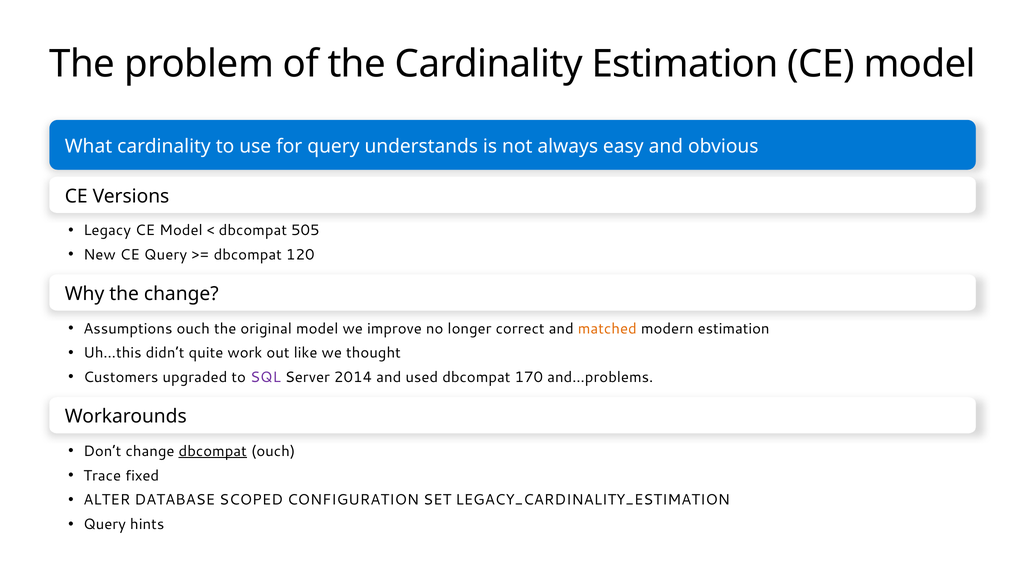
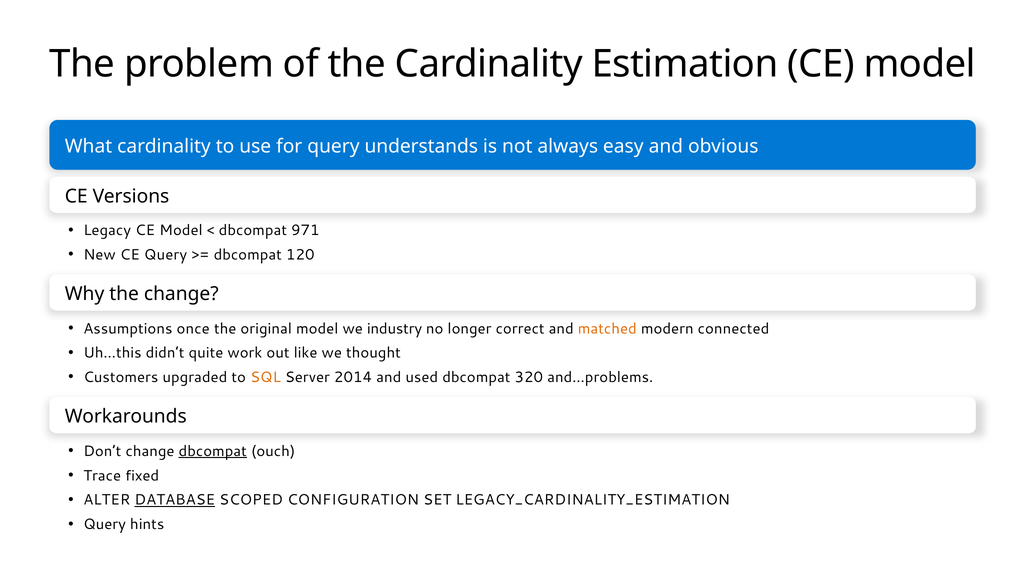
505: 505 -> 971
Assumptions ouch: ouch -> once
improve: improve -> industry
modern estimation: estimation -> connected
SQL colour: purple -> orange
170: 170 -> 320
DATABASE underline: none -> present
